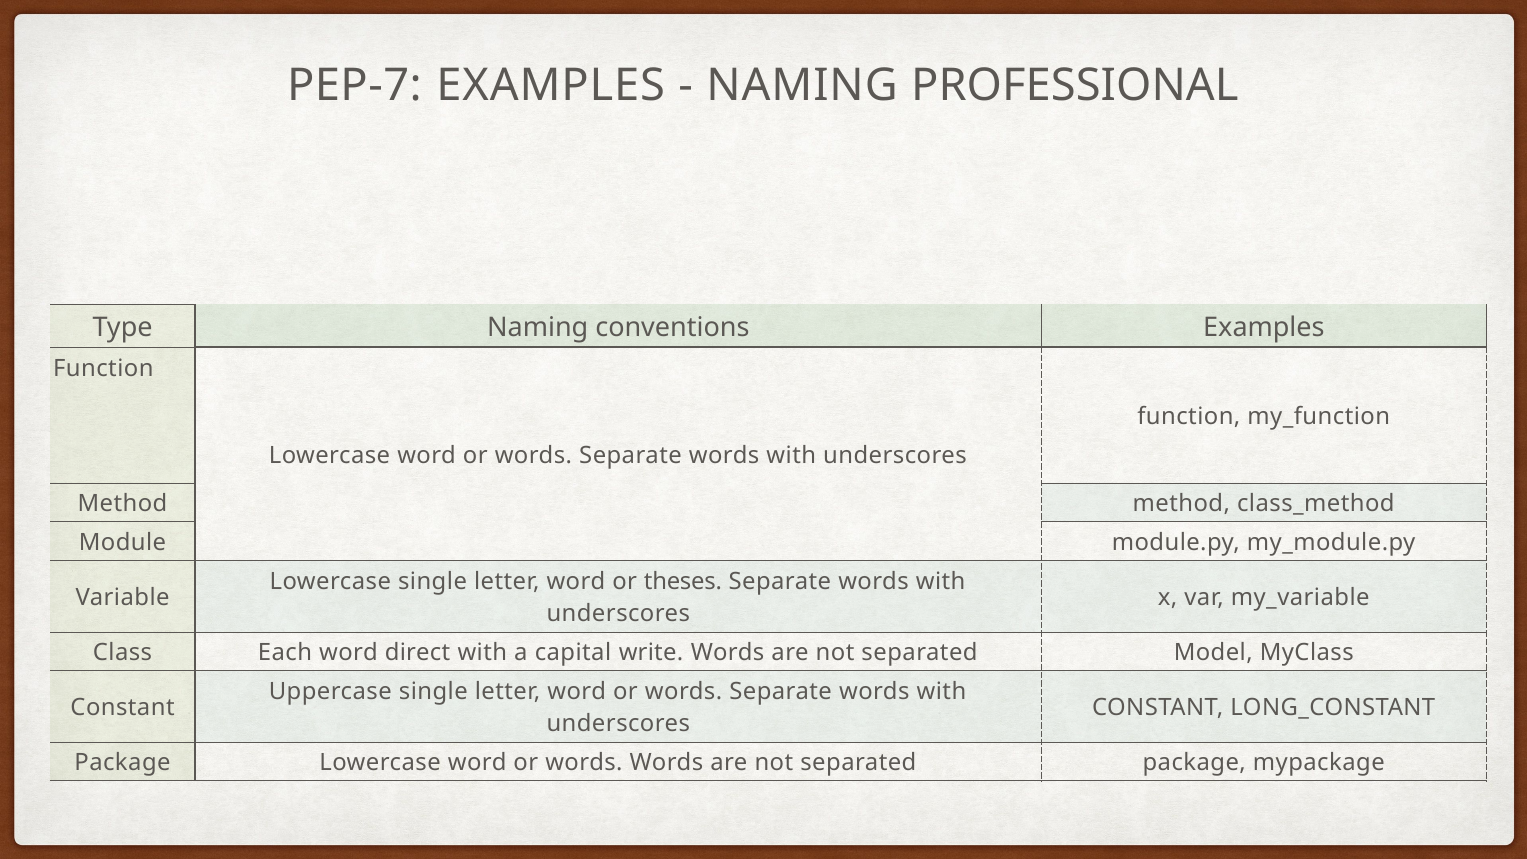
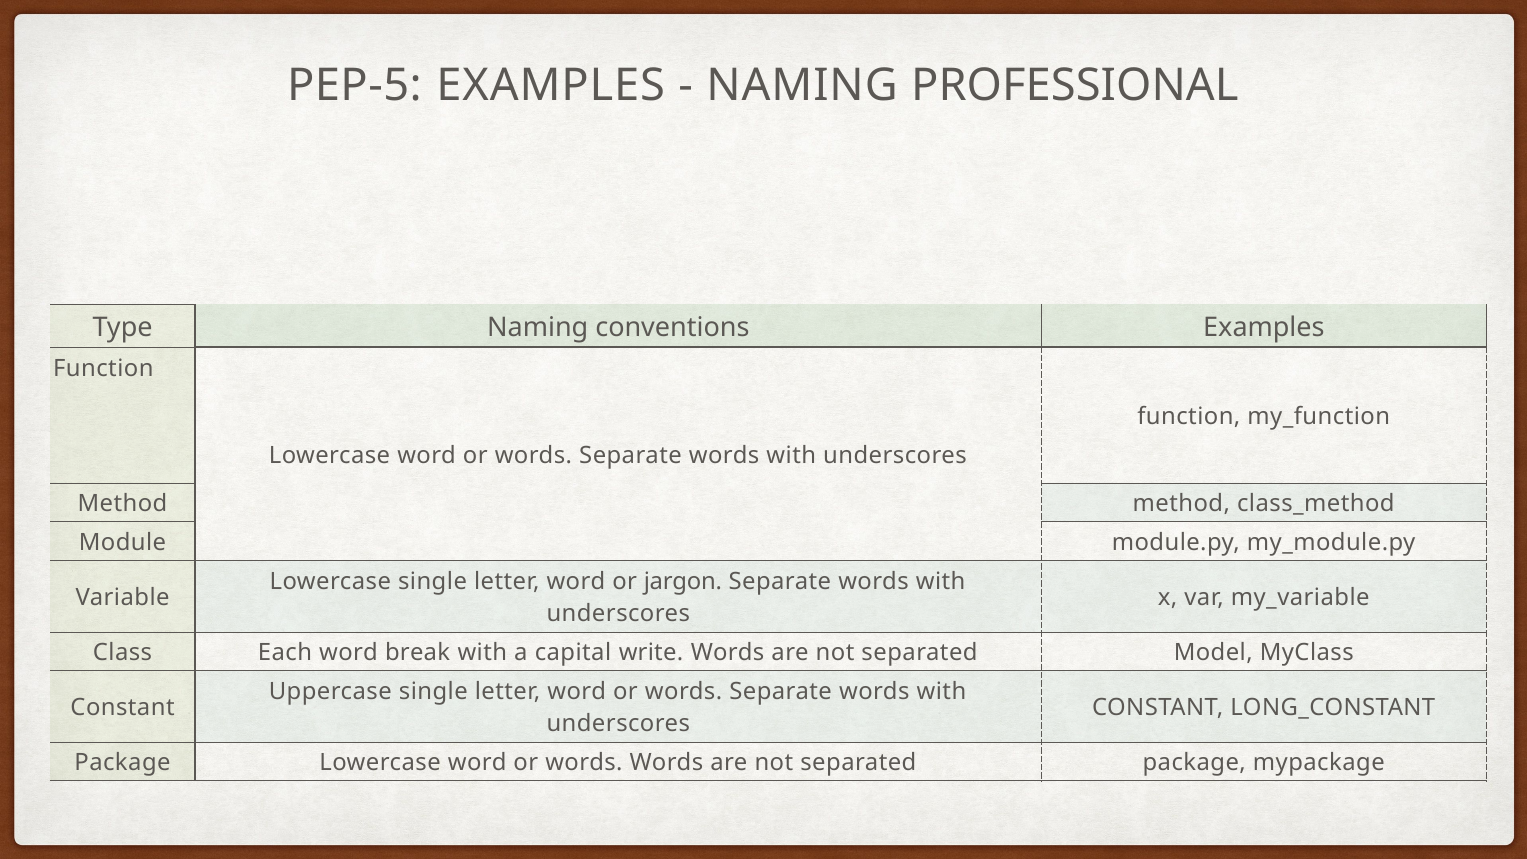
PEP-7: PEP-7 -> PEP-5
theses: theses -> jargon
direct: direct -> break
